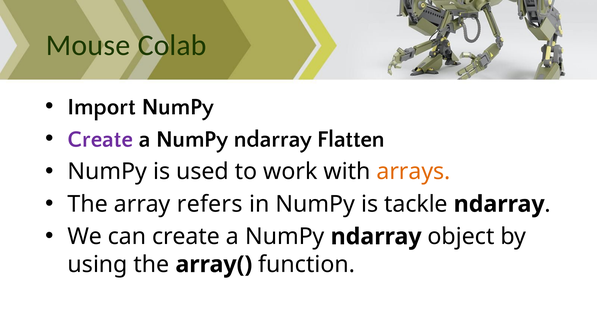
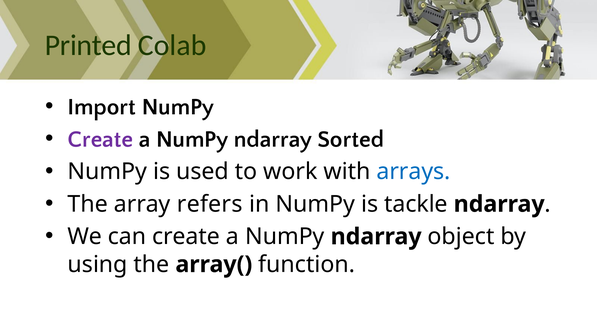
Mouse: Mouse -> Printed
Flatten: Flatten -> Sorted
arrays colour: orange -> blue
